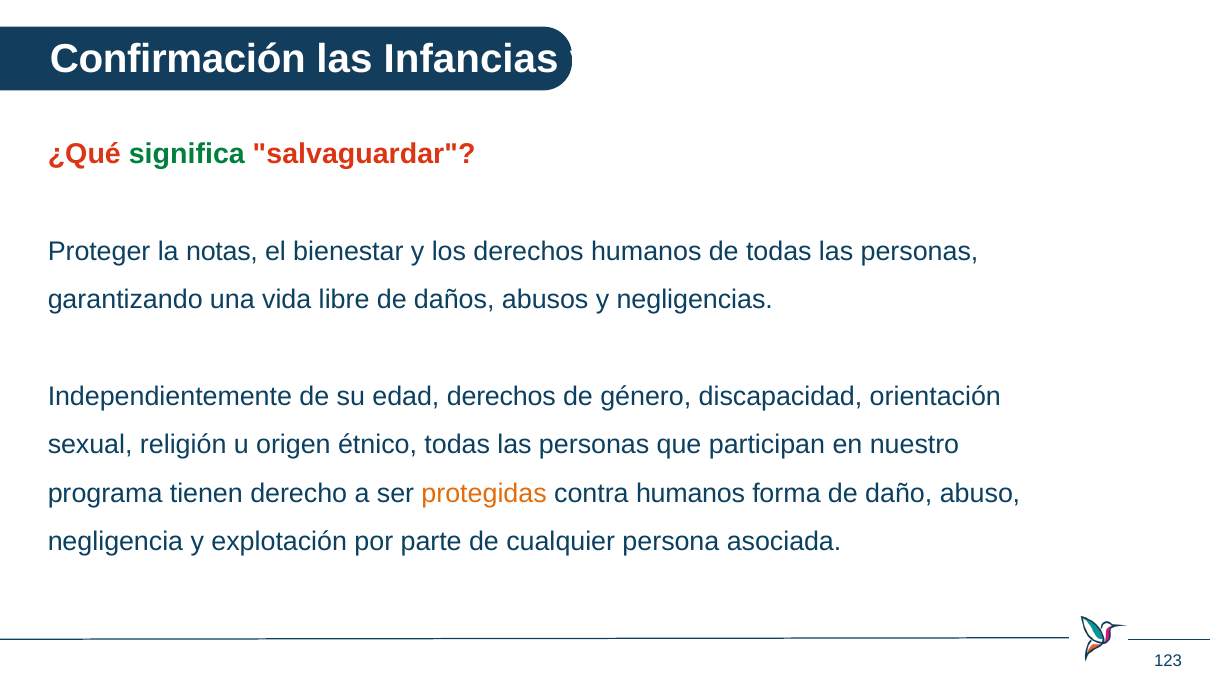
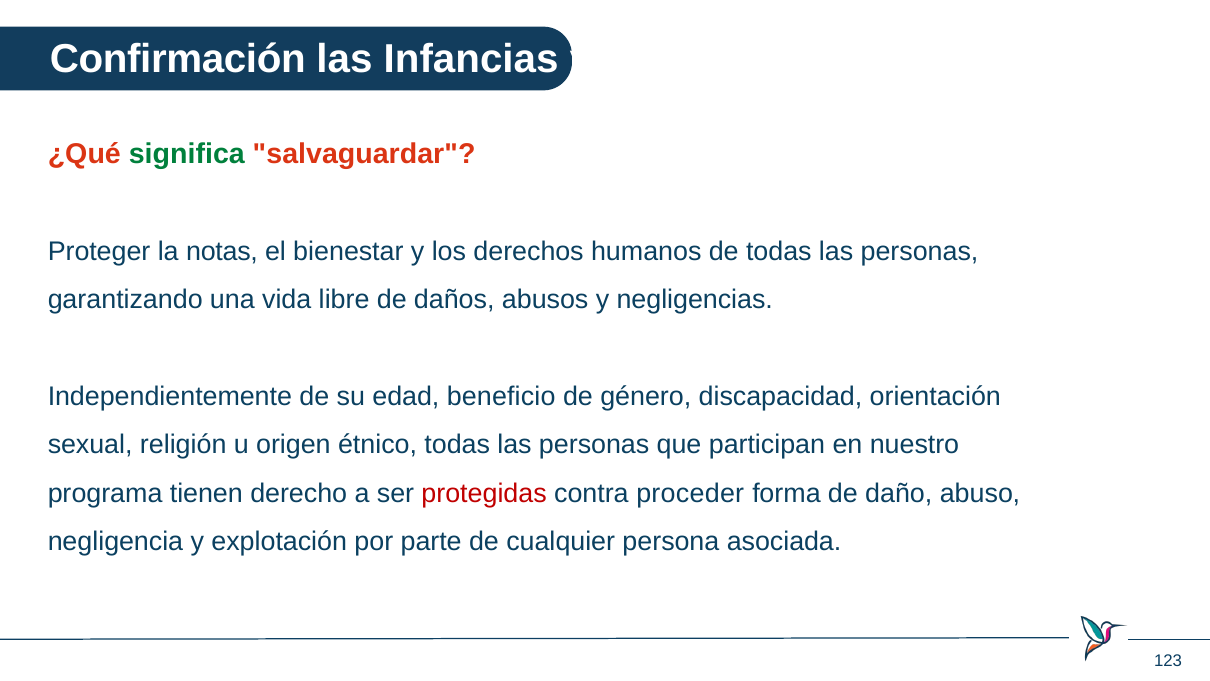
edad derechos: derechos -> beneficio
protegidas colour: orange -> red
contra humanos: humanos -> proceder
